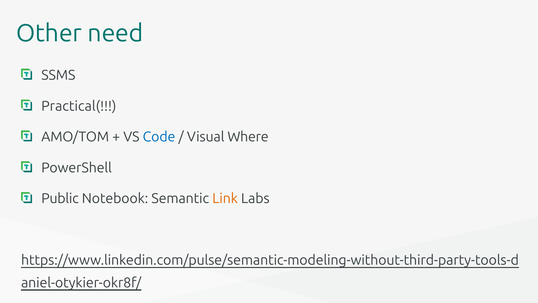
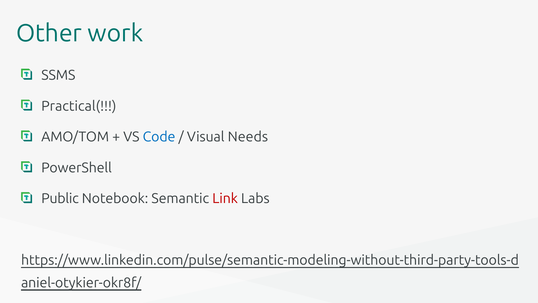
need: need -> work
Where: Where -> Needs
Link colour: orange -> red
